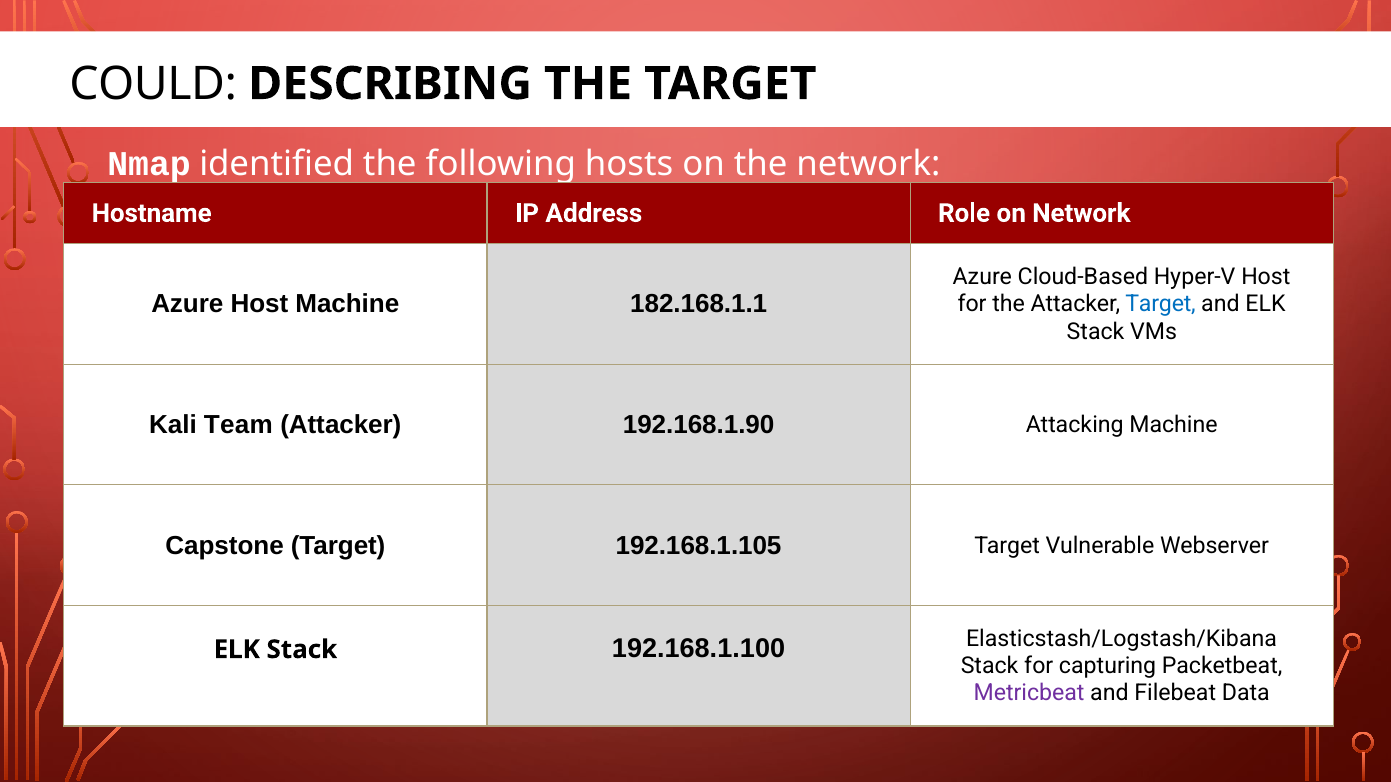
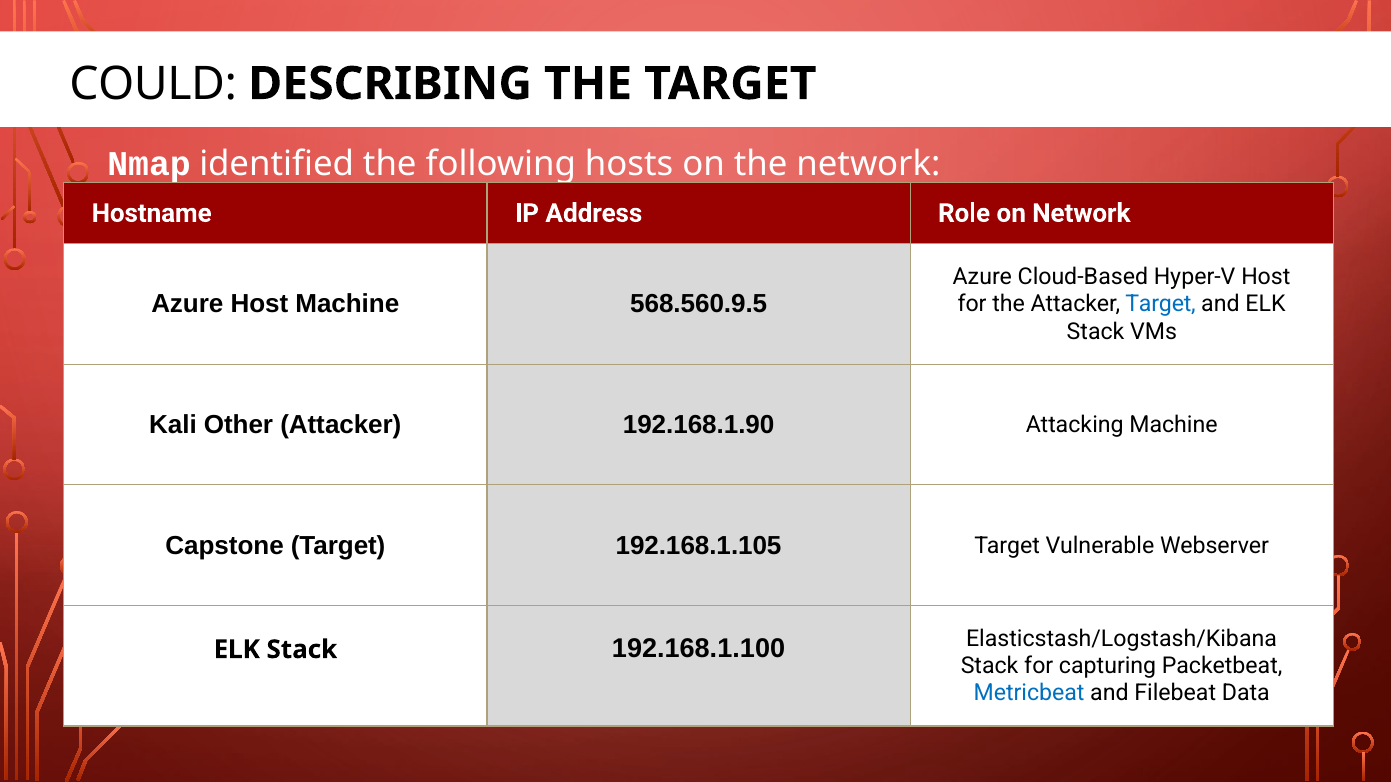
182.168.1.1: 182.168.1.1 -> 568.560.9.5
Team: Team -> Other
Metricbeat colour: purple -> blue
